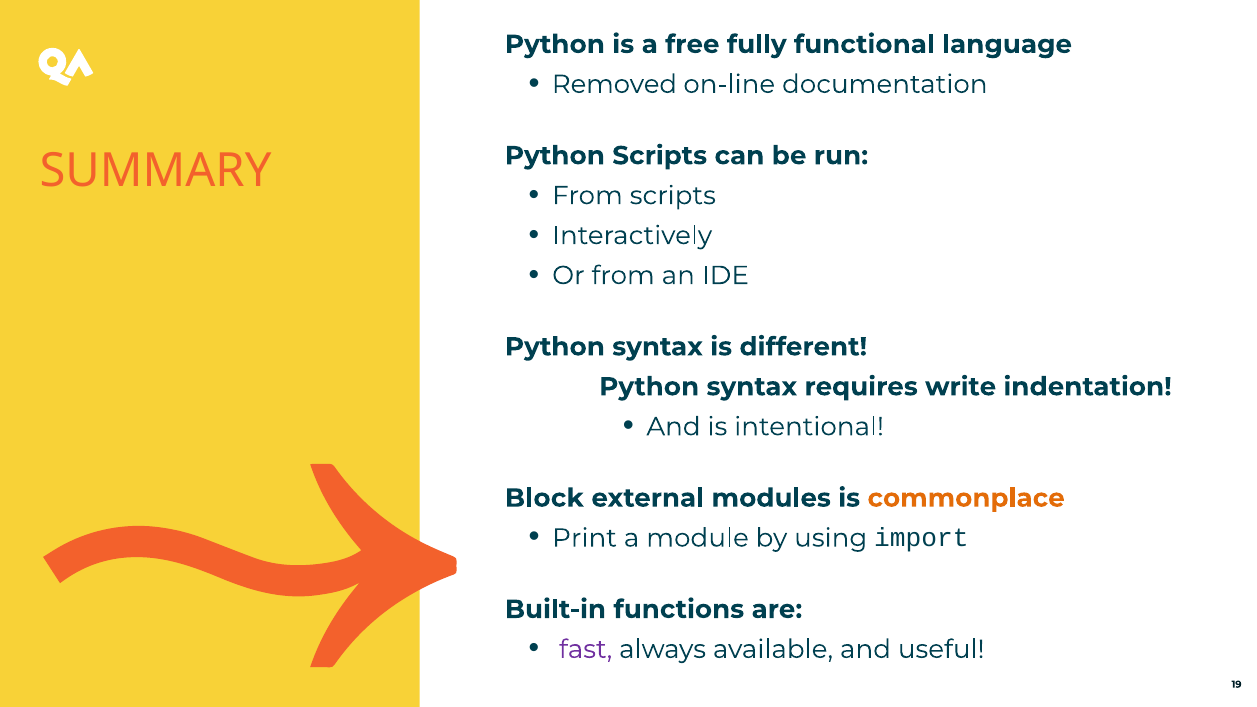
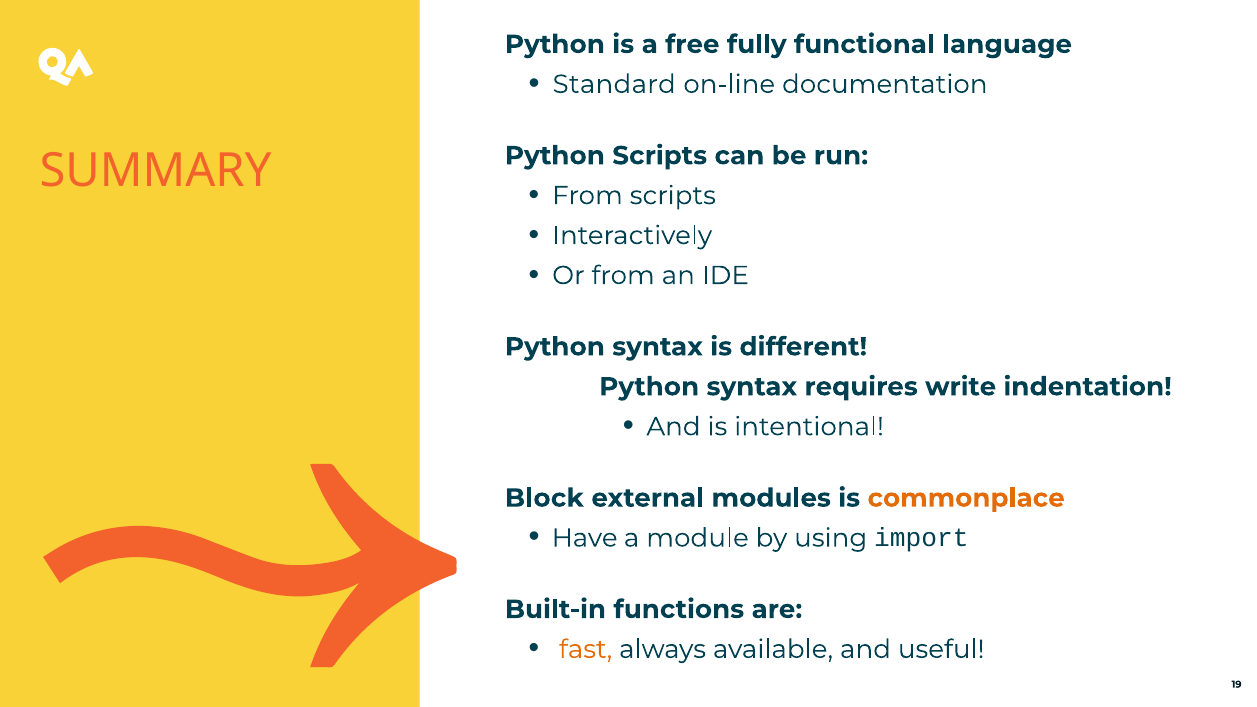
Removed: Removed -> Standard
Print: Print -> Have
fast colour: purple -> orange
